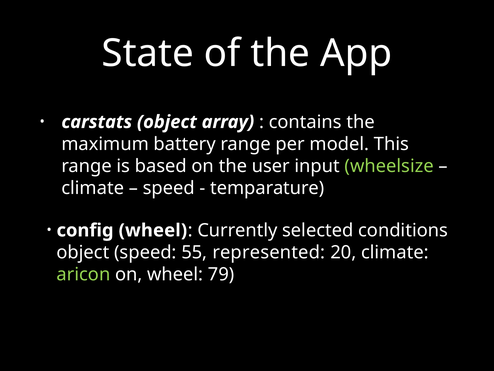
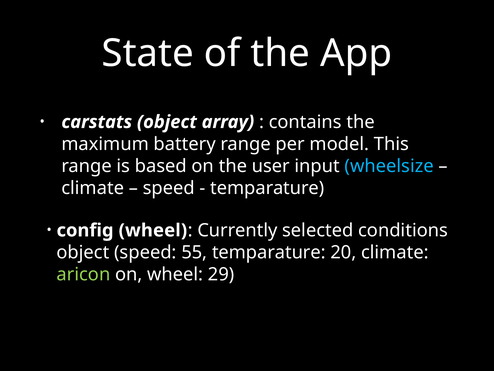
wheelsize colour: light green -> light blue
55 represented: represented -> temparature
79: 79 -> 29
